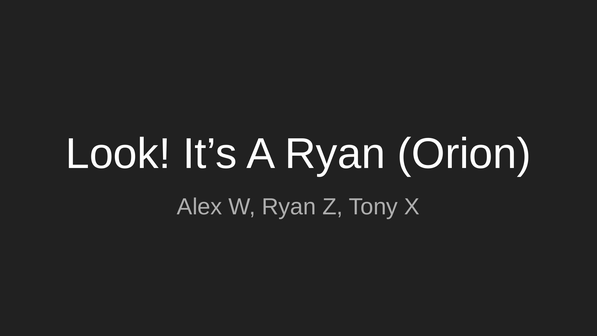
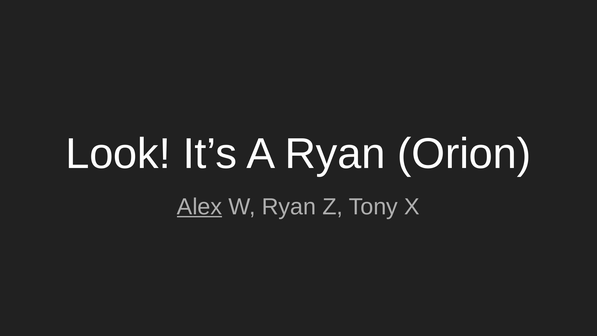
Alex underline: none -> present
